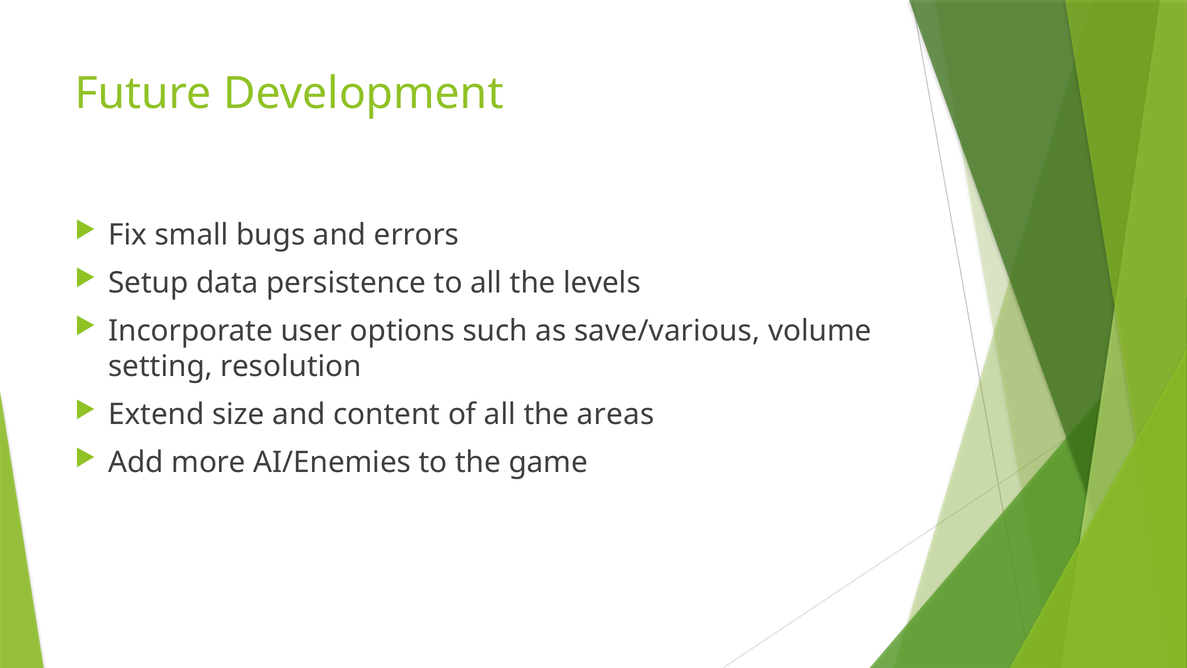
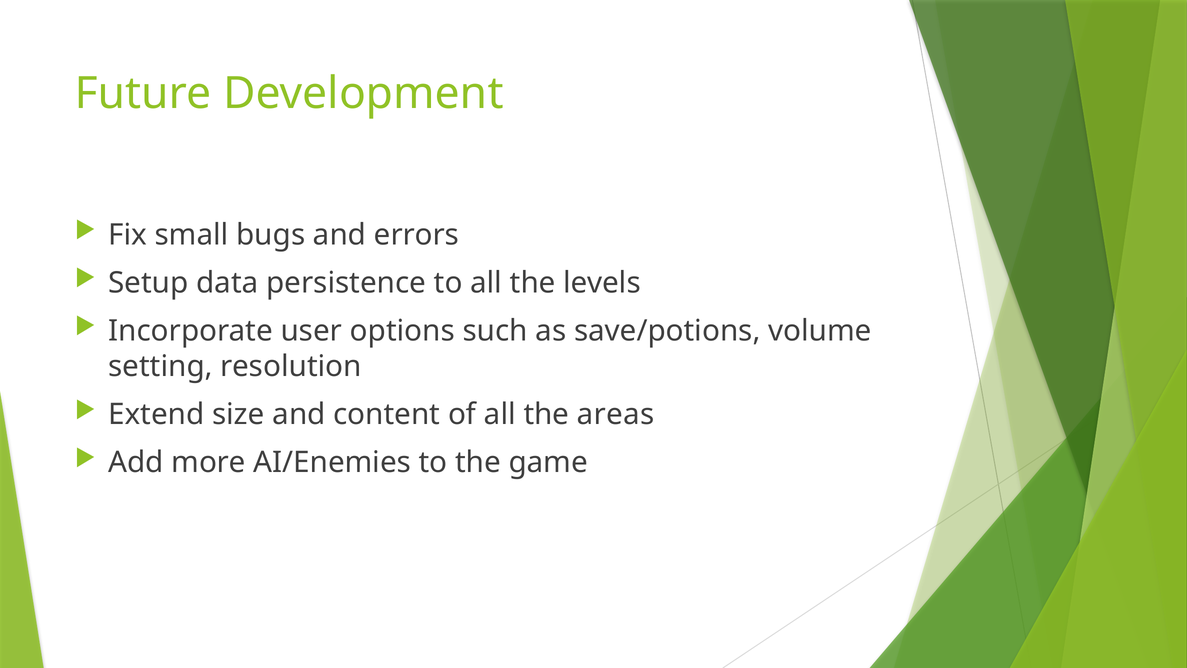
save/various: save/various -> save/potions
